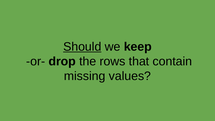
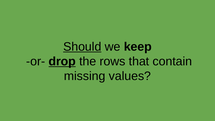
drop underline: none -> present
